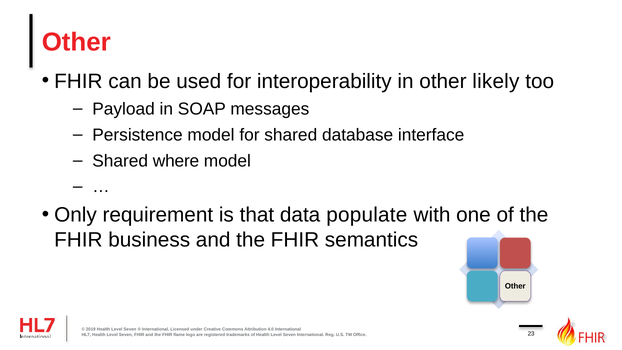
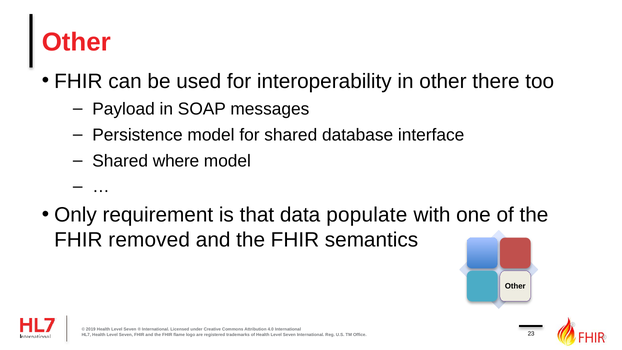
likely: likely -> there
business: business -> removed
